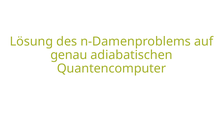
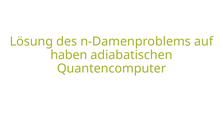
genau: genau -> haben
